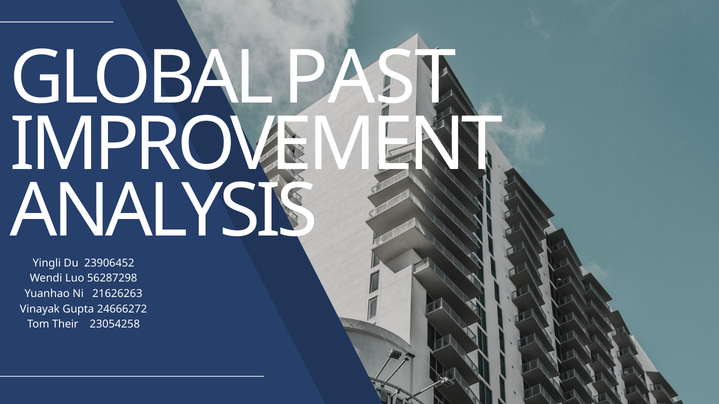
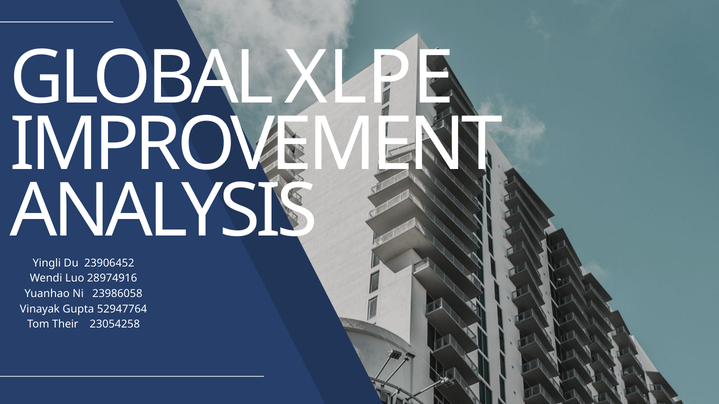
PAST: PAST -> XLPE
56287298: 56287298 -> 28974916
21626263: 21626263 -> 23986058
24666272: 24666272 -> 52947764
